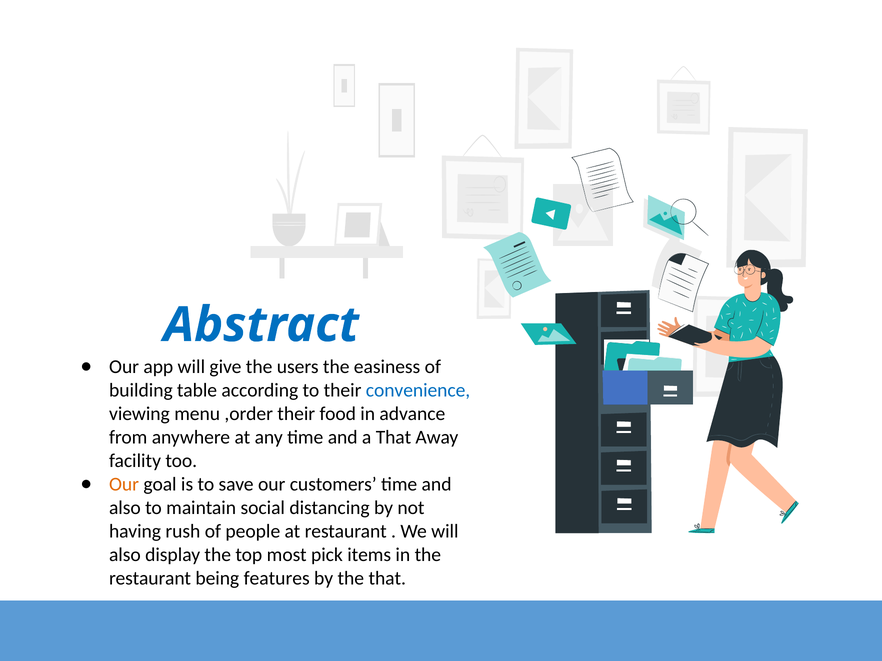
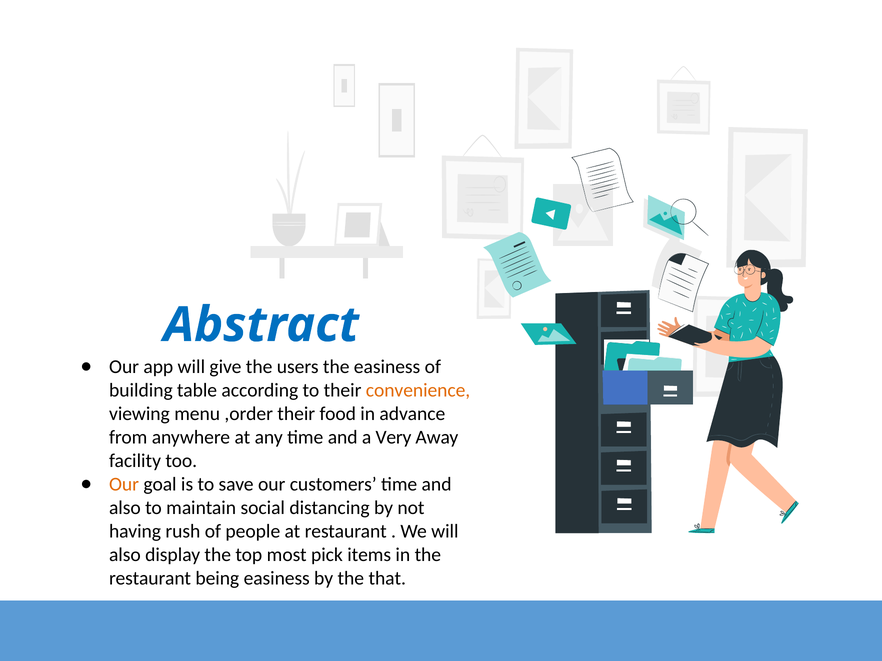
convenience colour: blue -> orange
a That: That -> Very
being features: features -> easiness
